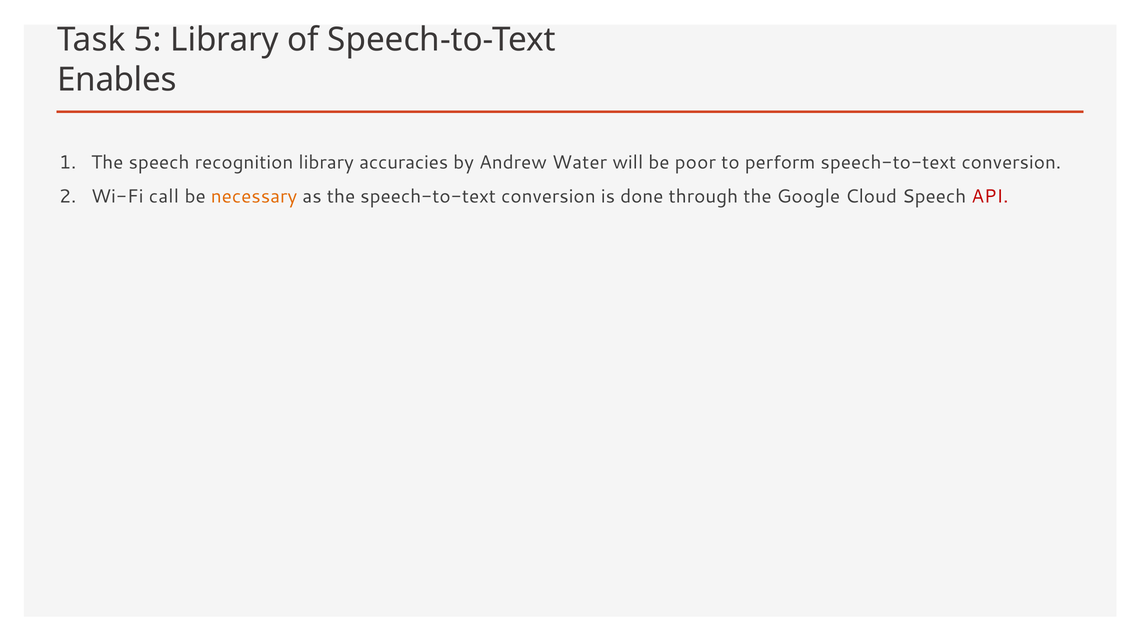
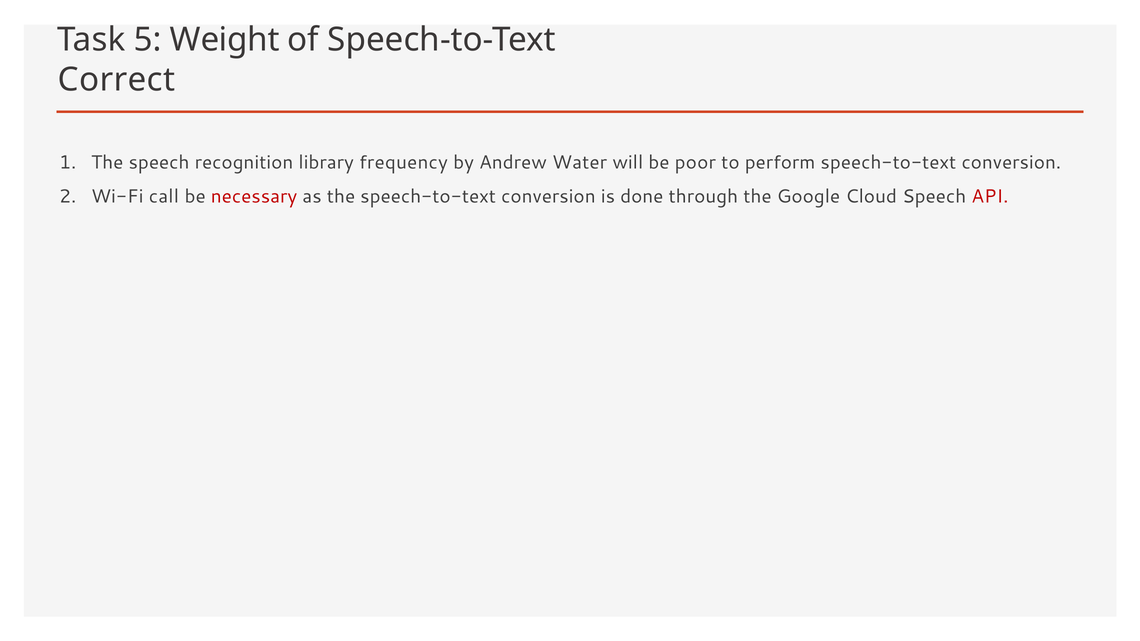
5 Library: Library -> Weight
Enables: Enables -> Correct
accuracies: accuracies -> frequency
necessary colour: orange -> red
